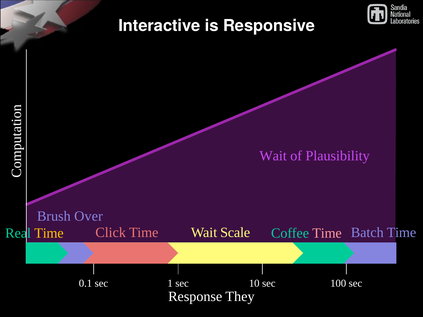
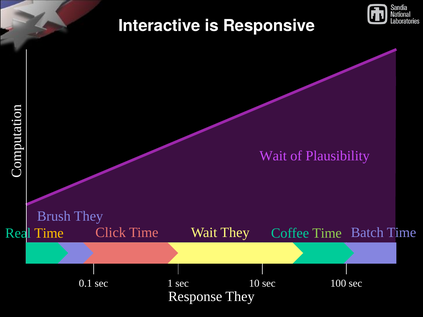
Brush Over: Over -> They
Wait Scale: Scale -> They
Time at (327, 233) colour: pink -> light green
